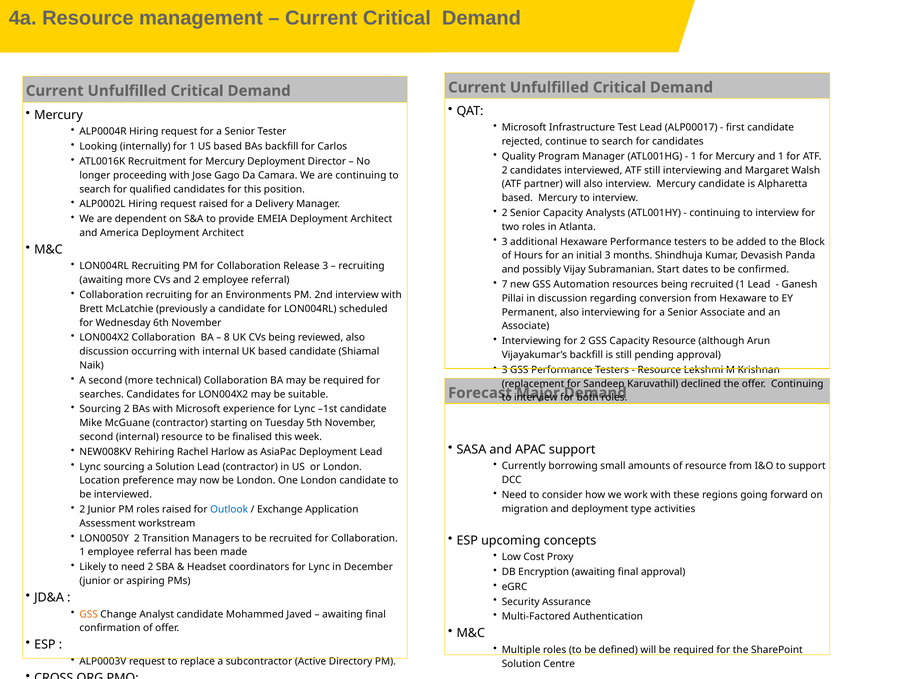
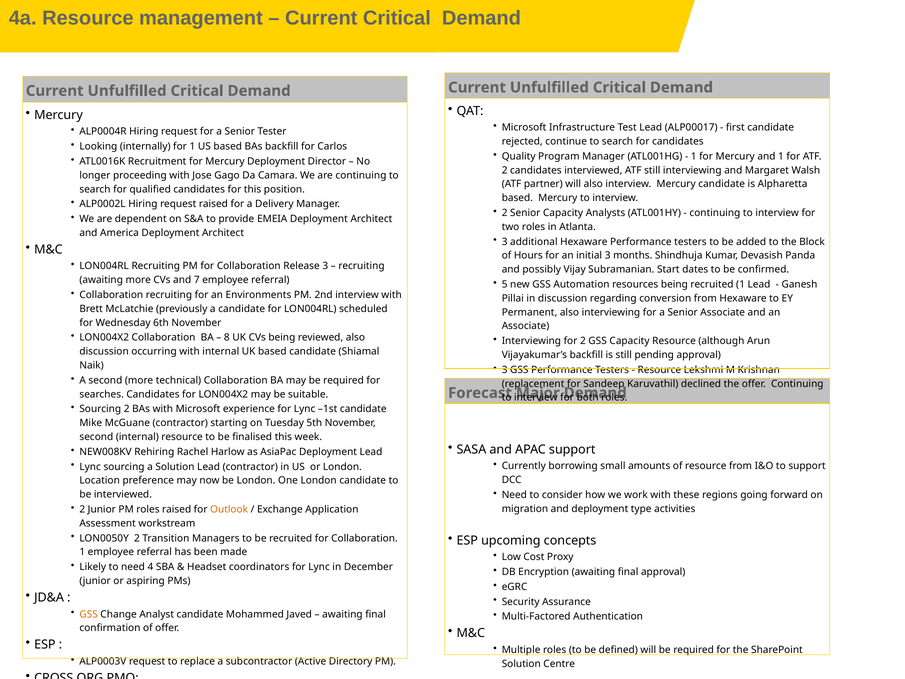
and 2: 2 -> 7
7: 7 -> 5
Outlook colour: blue -> orange
need 2: 2 -> 4
